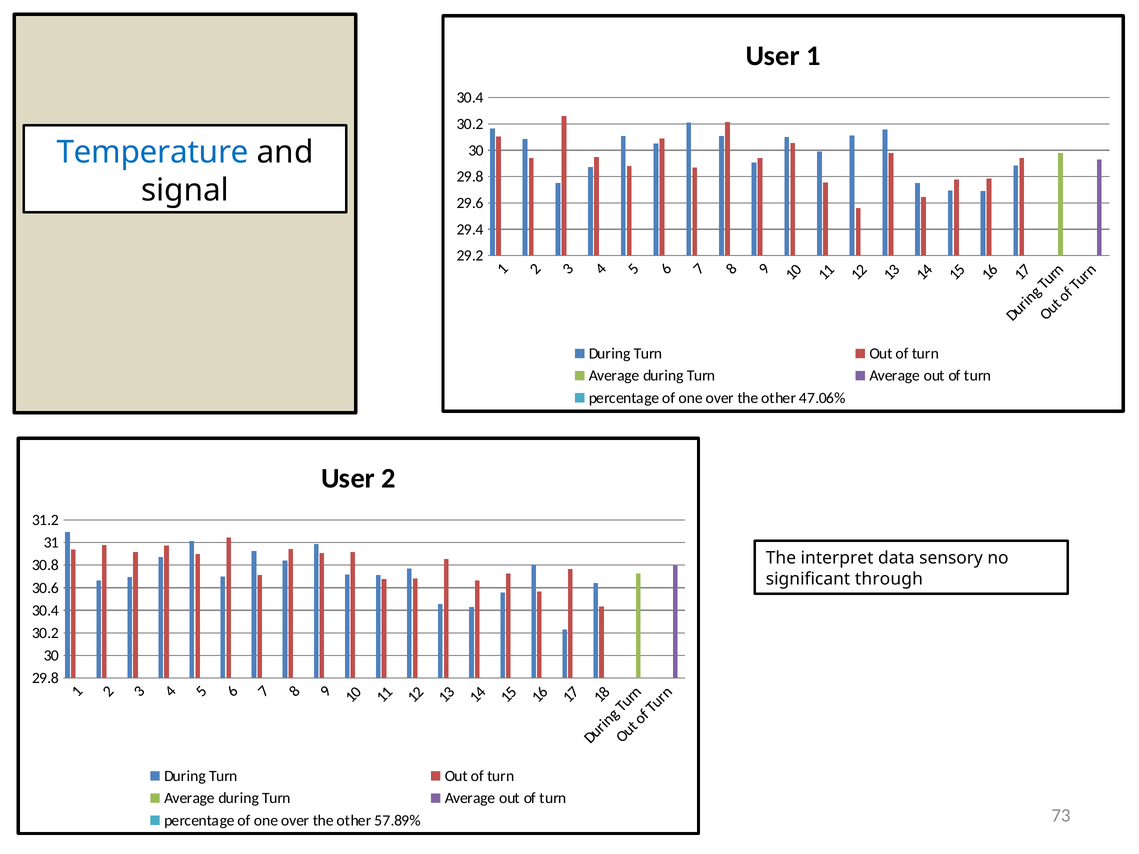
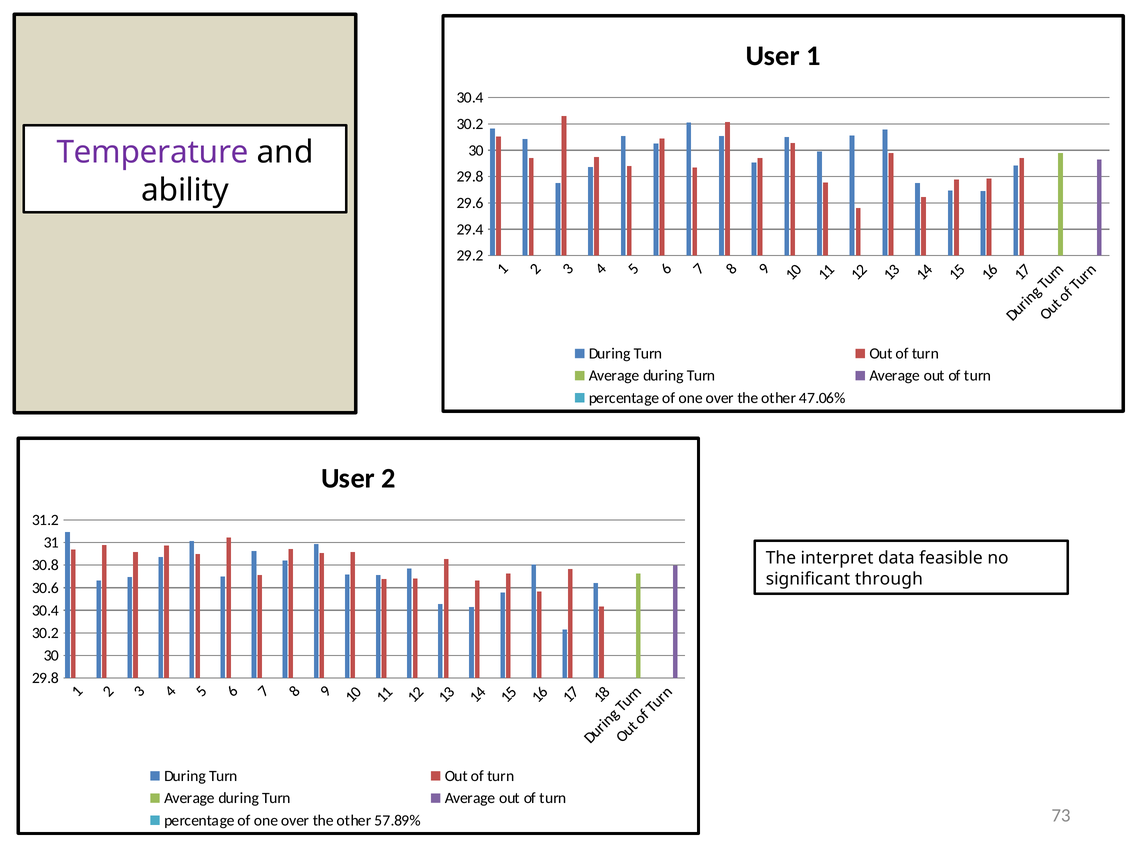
Temperature colour: blue -> purple
signal: signal -> ability
sensory: sensory -> feasible
